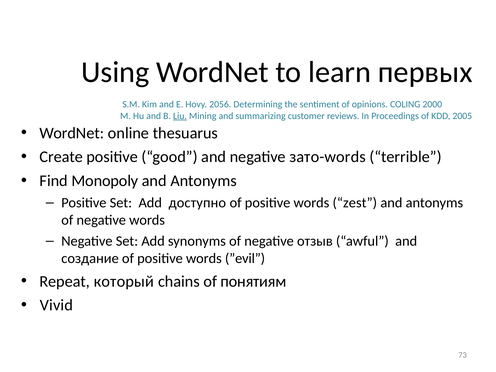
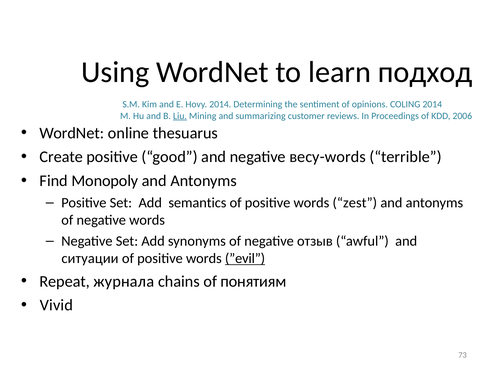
первых: первых -> подход
Hovy 2056: 2056 -> 2014
COLING 2000: 2000 -> 2014
2005: 2005 -> 2006
зато-words: зато-words -> весу-words
доступно: доступно -> semantics
создание: создание -> ситуации
”evil underline: none -> present
который: который -> журнала
